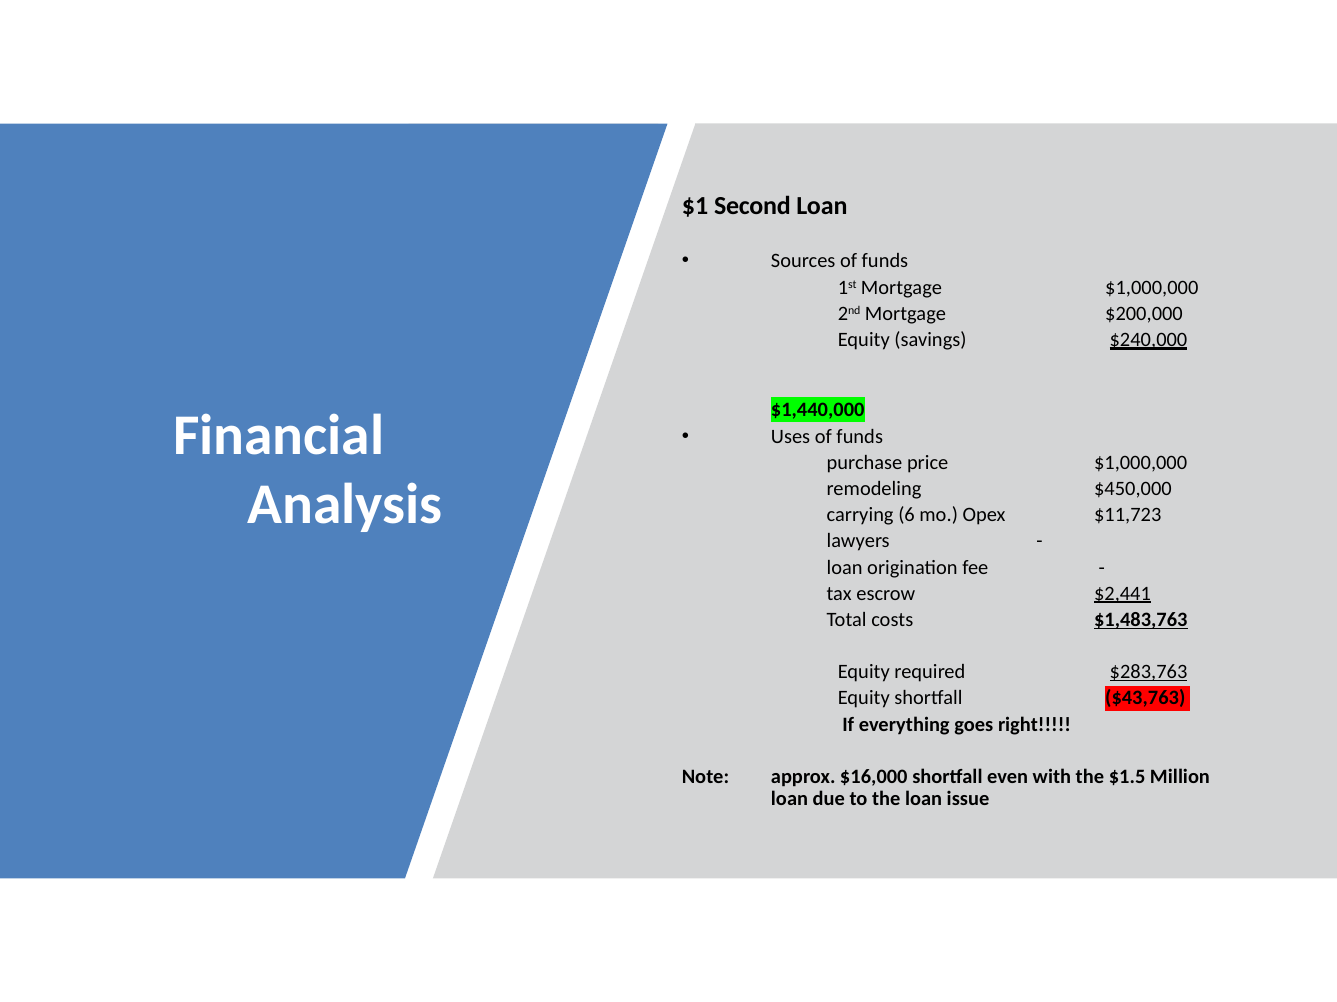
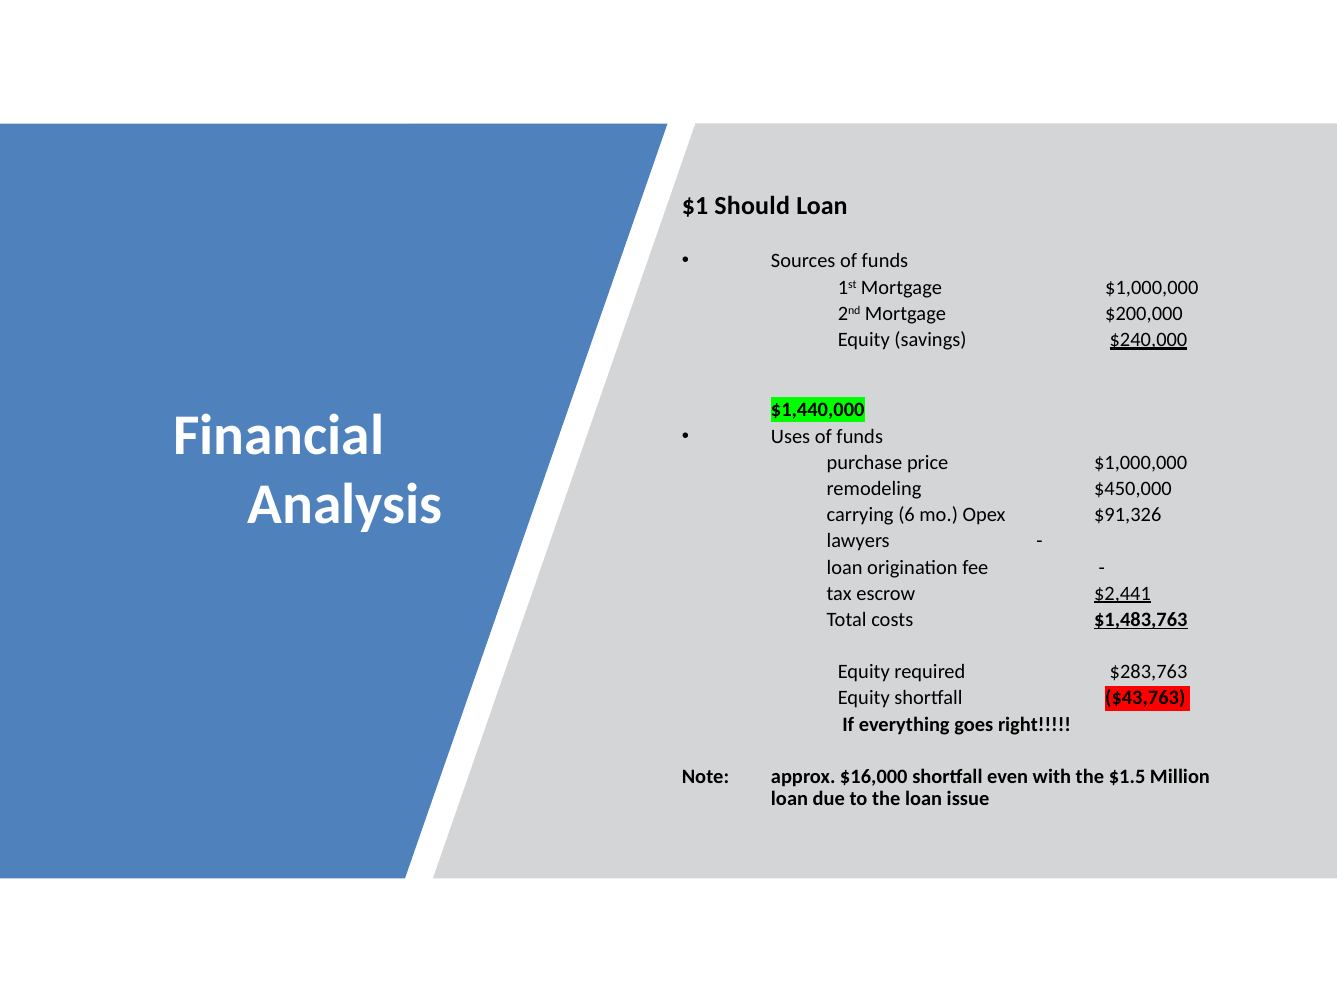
Second: Second -> Should
$11,723: $11,723 -> $91,326
$283,763 underline: present -> none
